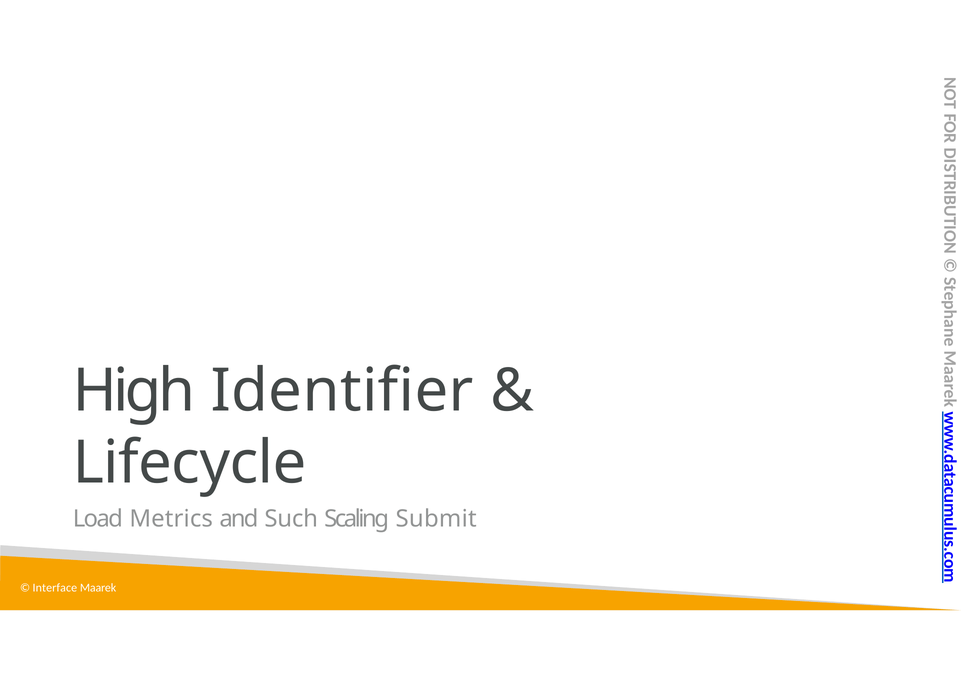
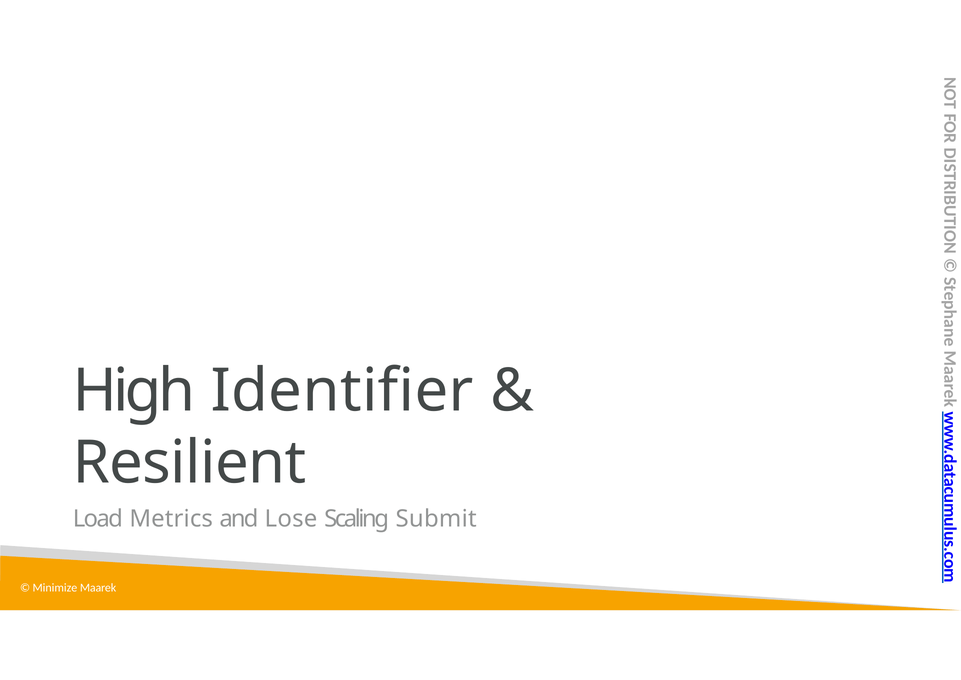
Lifecycle: Lifecycle -> Resilient
Such: Such -> Lose
Interface: Interface -> Minimize
